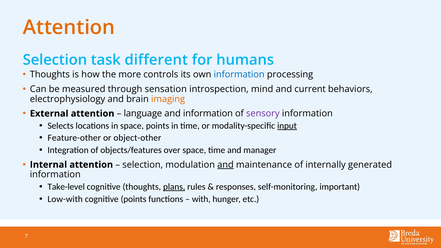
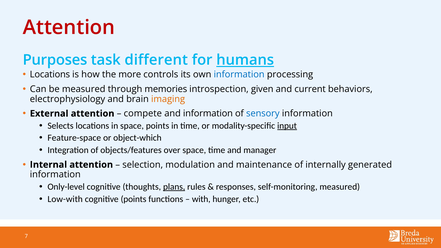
Attention at (69, 27) colour: orange -> red
Selection at (55, 60): Selection -> Purposes
humans underline: none -> present
Thoughts at (50, 75): Thoughts -> Locations
sensation: sensation -> memories
mind: mind -> given
language: language -> compete
sensory colour: purple -> blue
Feature-other: Feature-other -> Feature-space
object-other: object-other -> object-which
and at (225, 165) underline: present -> none
Take-level: Take-level -> Only-level
self-monitoring important: important -> measured
